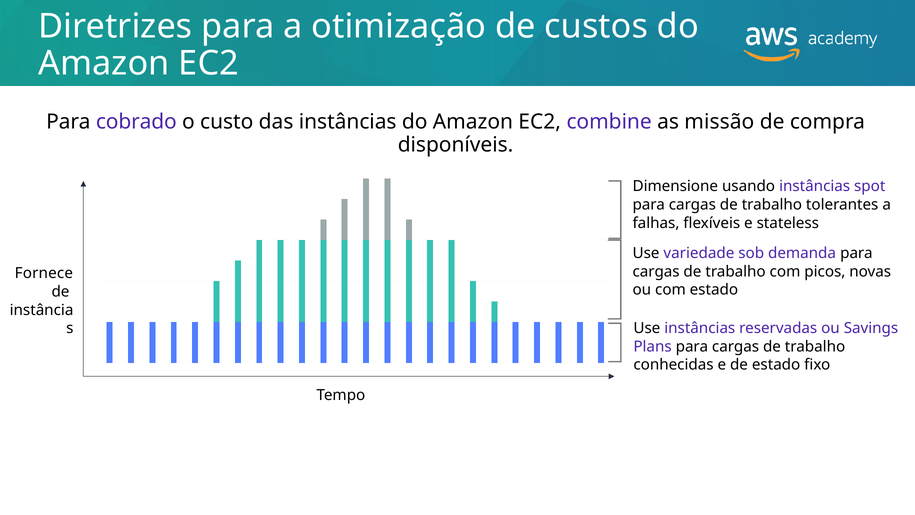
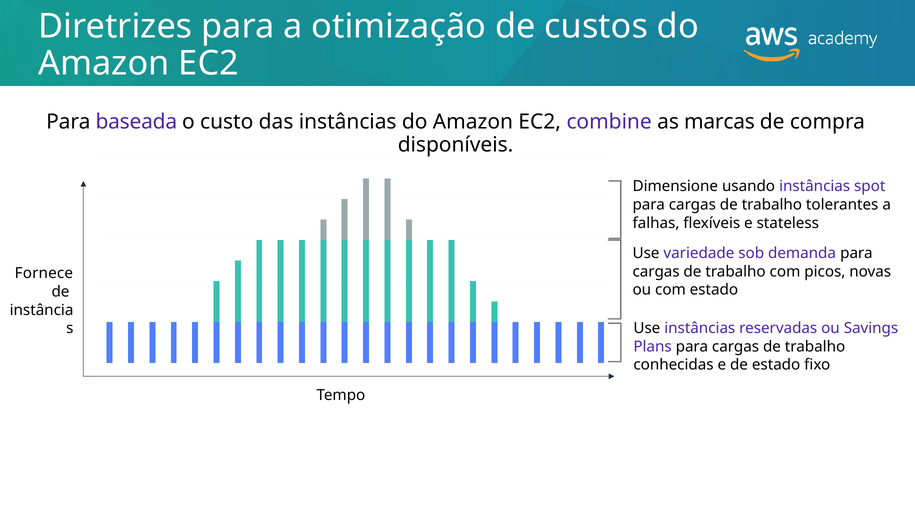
cobrado: cobrado -> baseada
missão: missão -> marcas
